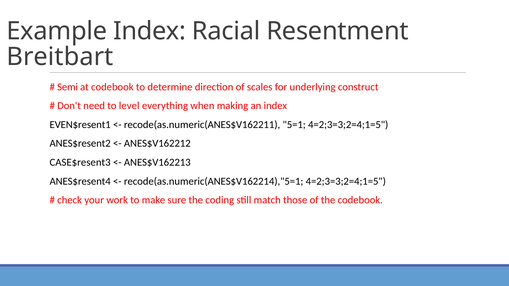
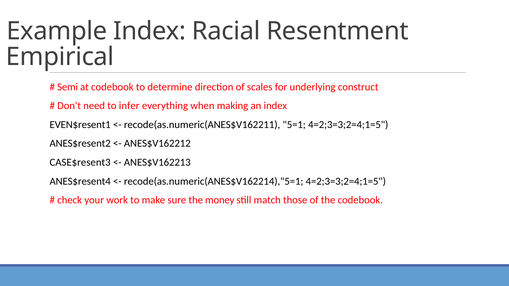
Breitbart: Breitbart -> Empirical
level: level -> infer
coding: coding -> money
